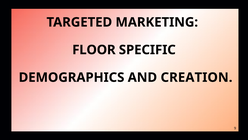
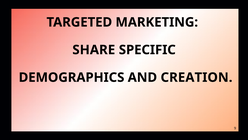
FLOOR: FLOOR -> SHARE
